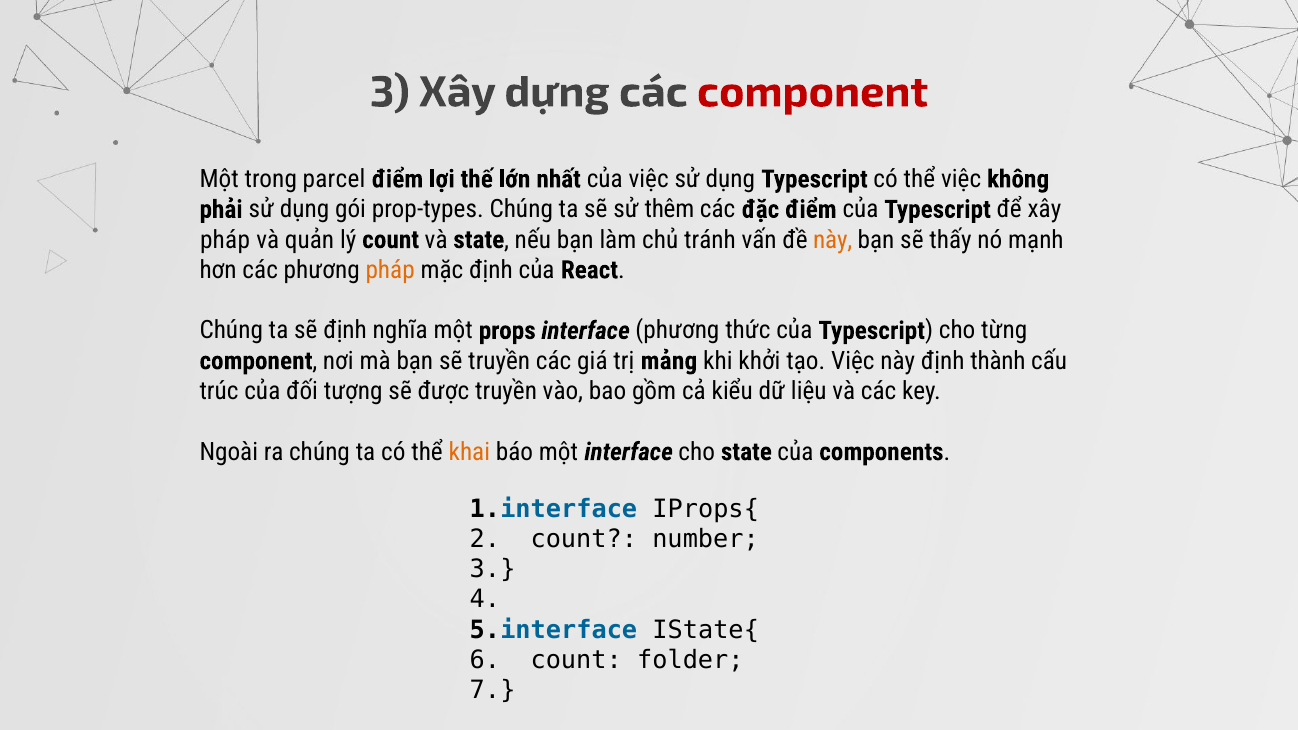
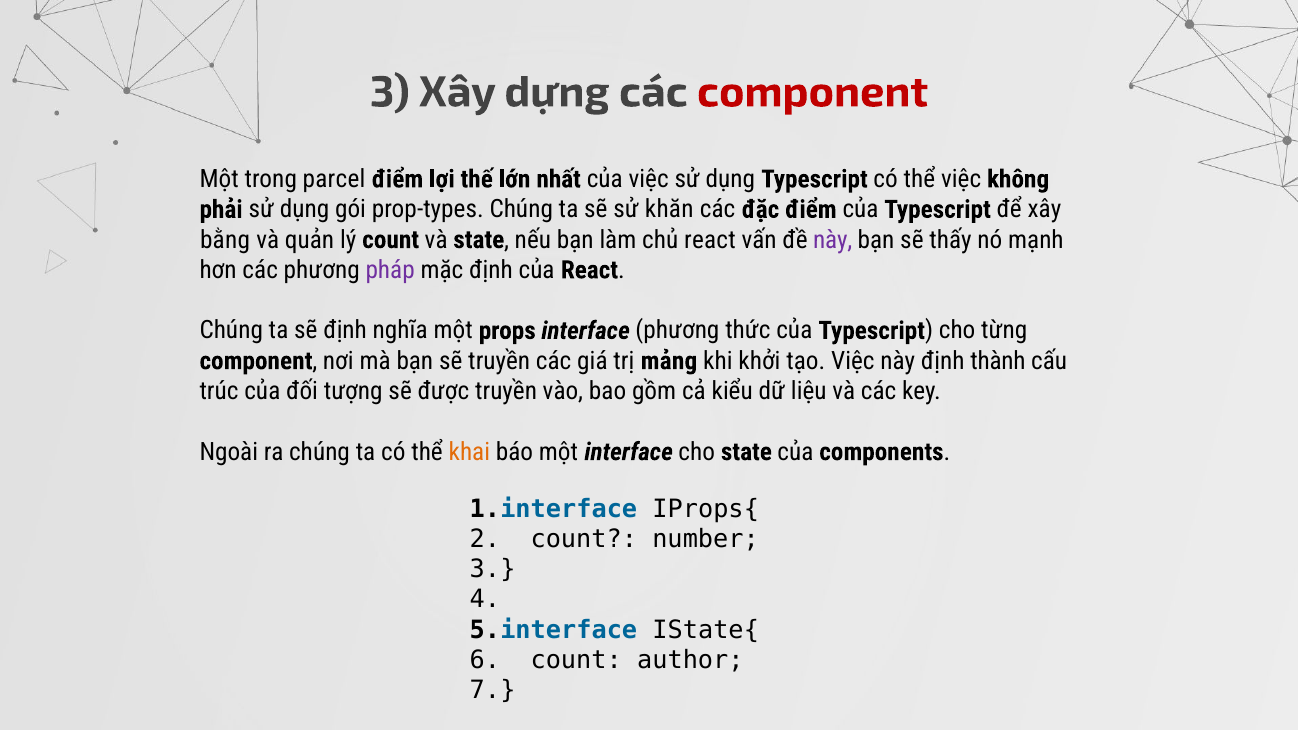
thêm: thêm -> khăn
pháp at (225, 240): pháp -> bằng
chủ tránh: tránh -> react
này at (833, 240) colour: orange -> purple
pháp at (390, 270) colour: orange -> purple
folder: folder -> author
